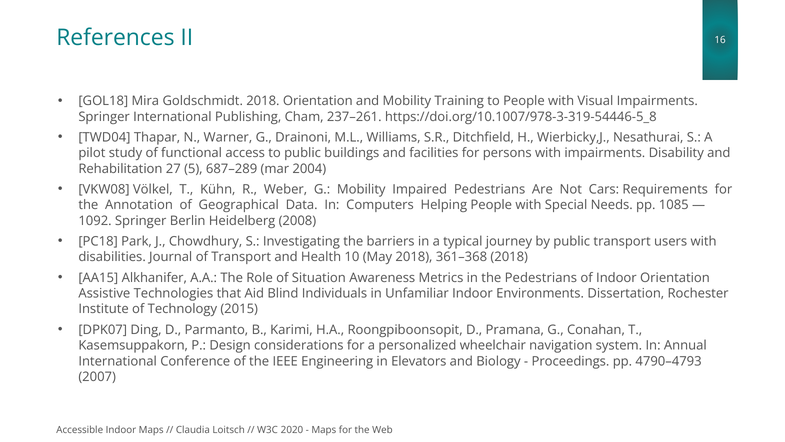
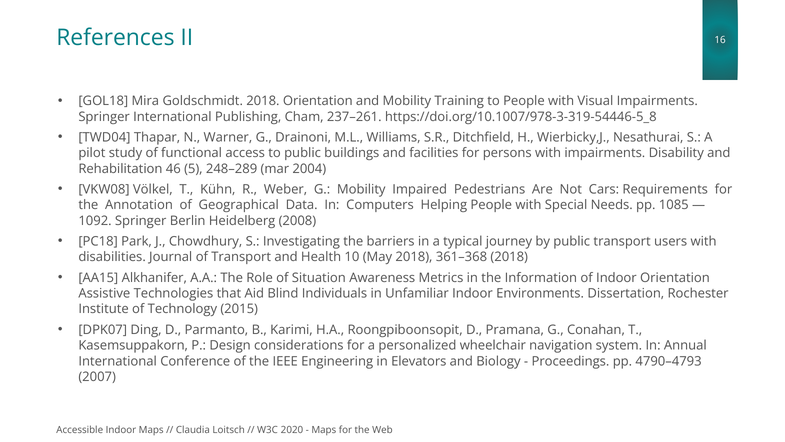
27: 27 -> 46
687–289: 687–289 -> 248–289
the Pedestrians: Pedestrians -> Information
